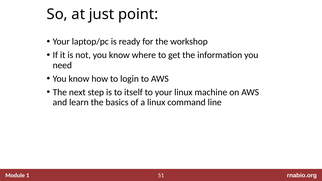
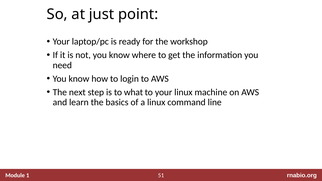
itself: itself -> what
